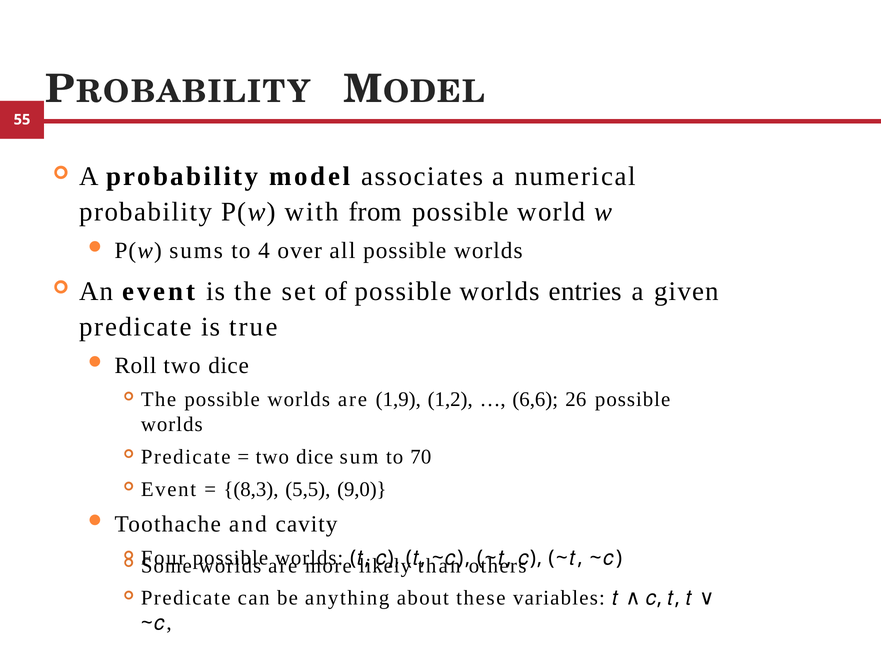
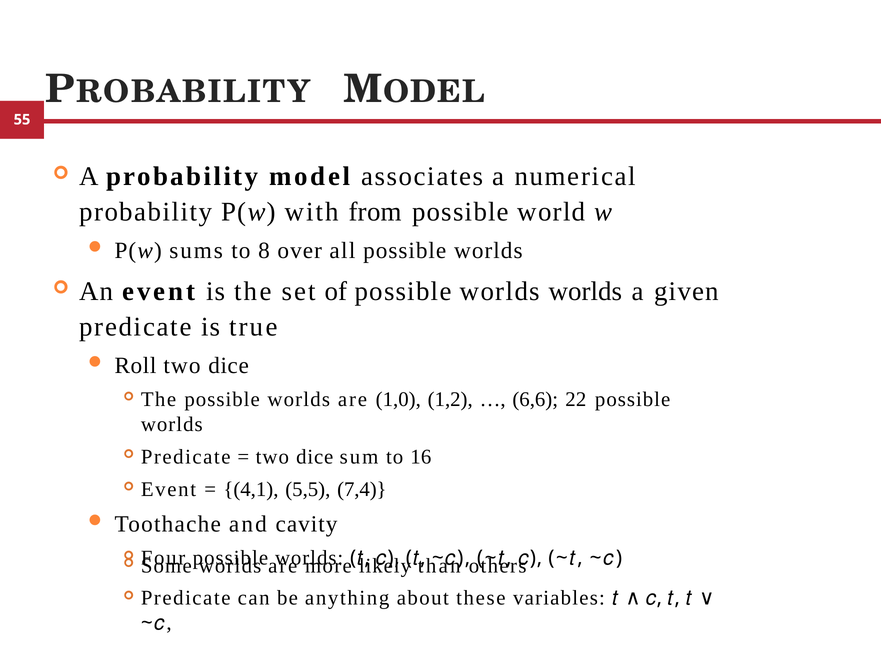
4: 4 -> 8
worlds entries: entries -> worlds
1,9: 1,9 -> 1,0
26: 26 -> 22
70: 70 -> 16
8,3: 8,3 -> 4,1
9,0: 9,0 -> 7,4
